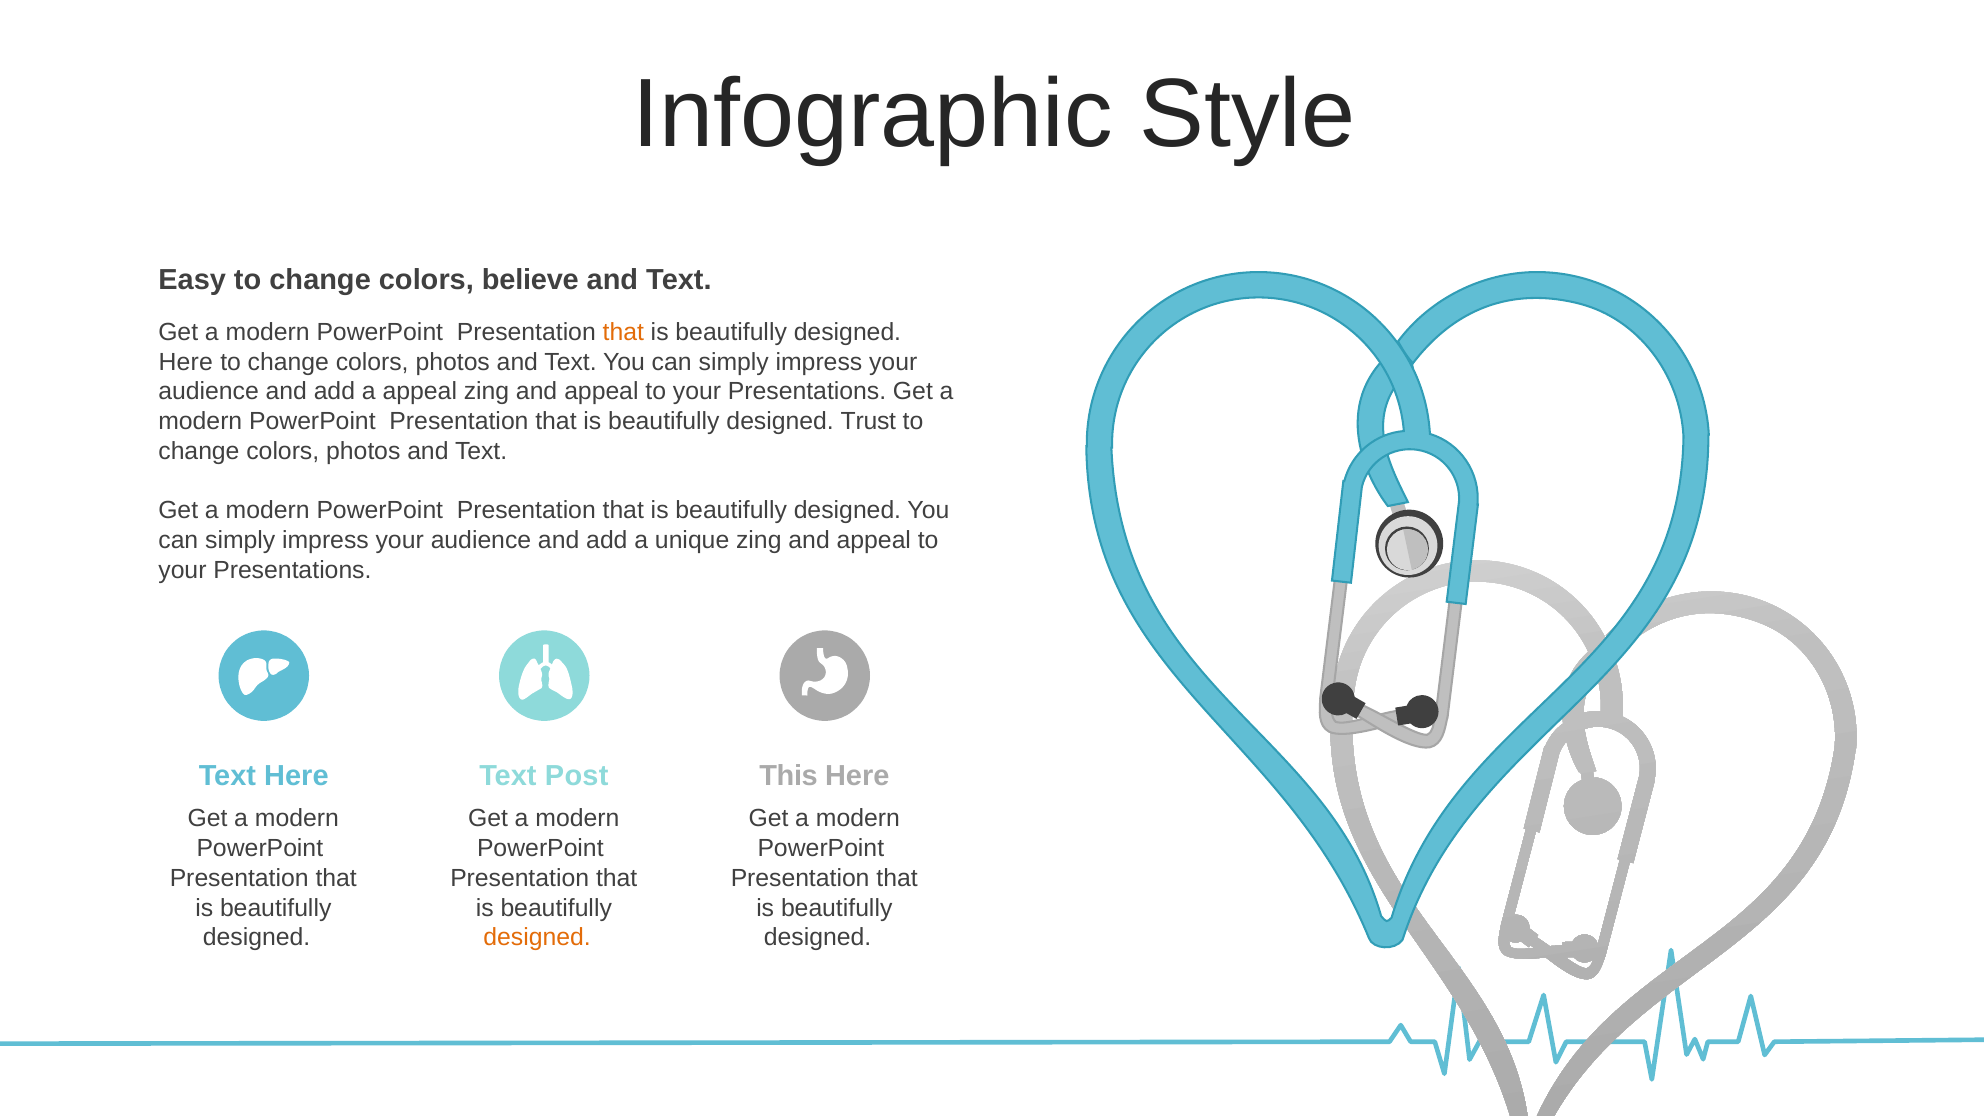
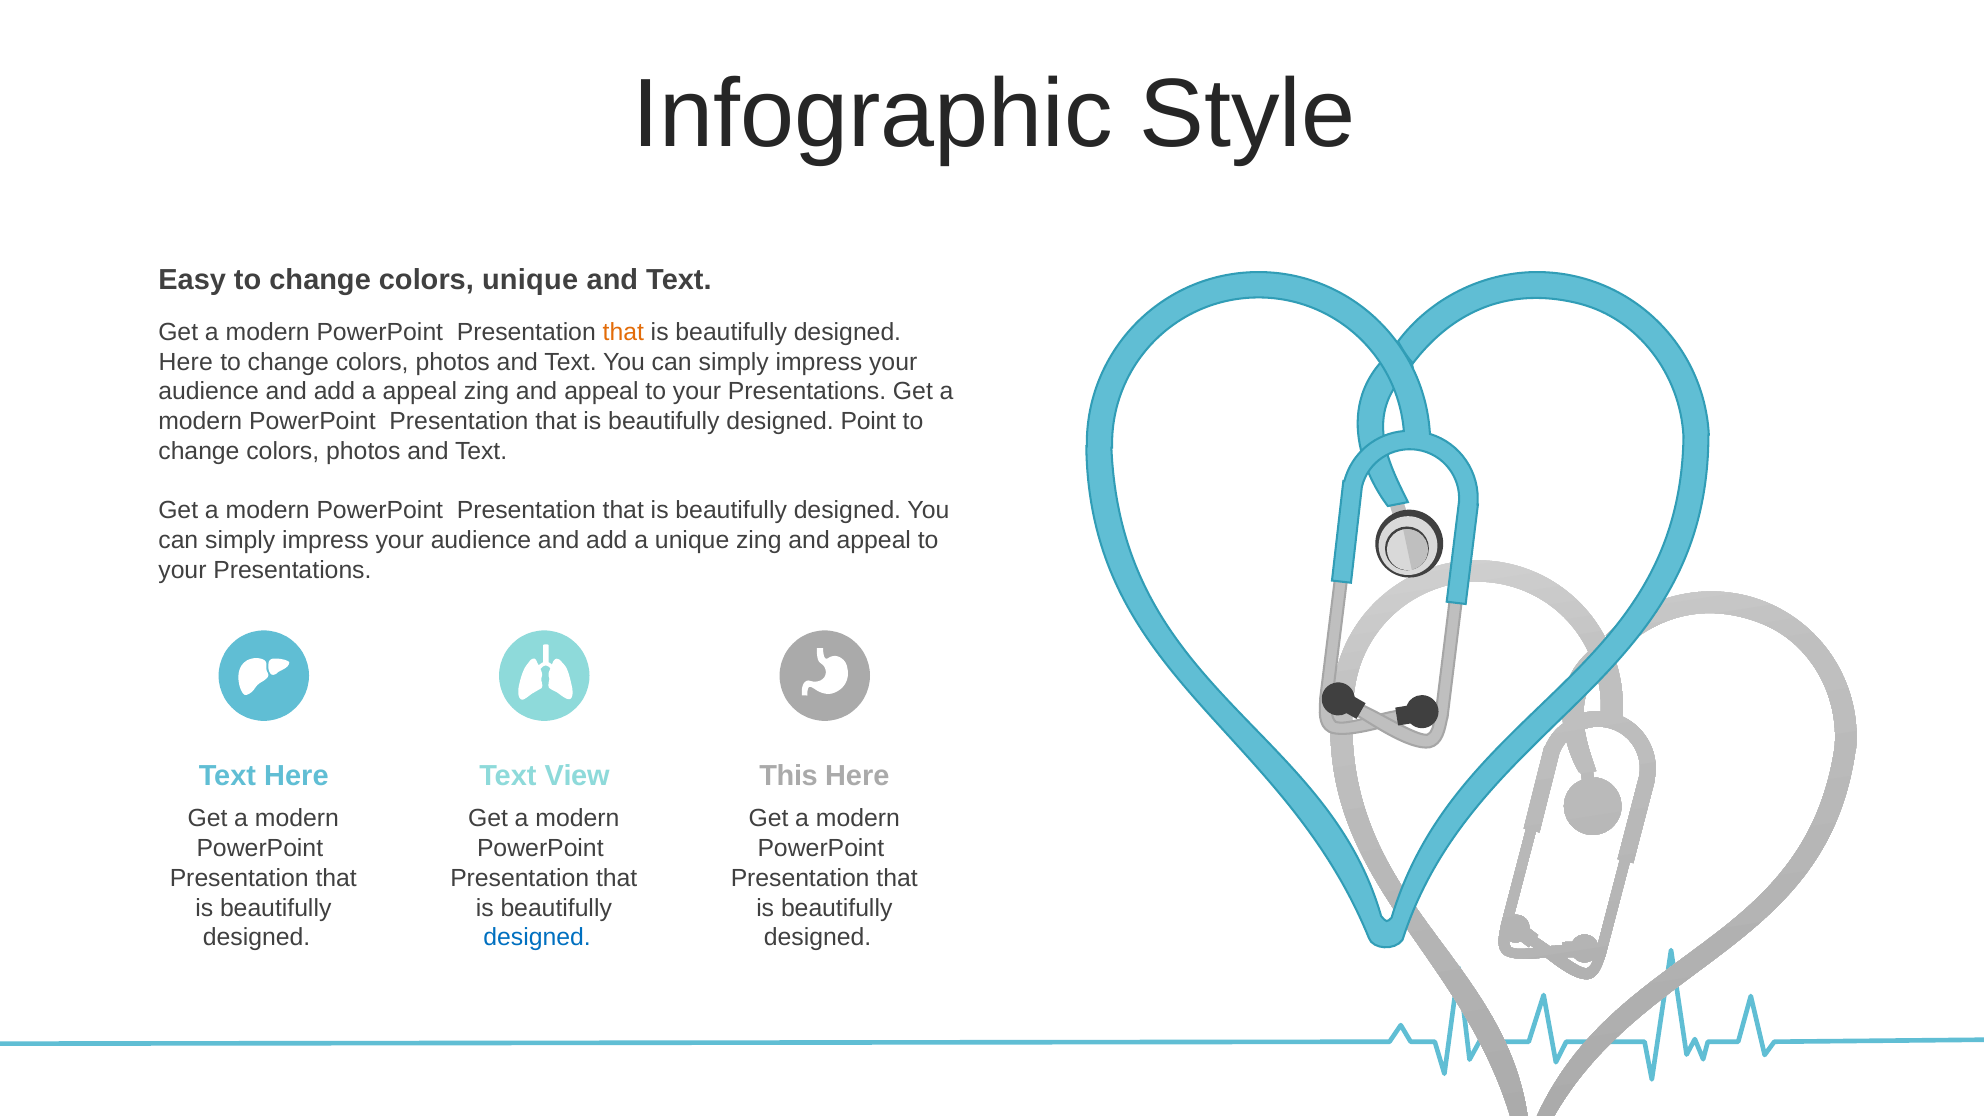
colors believe: believe -> unique
Trust: Trust -> Point
Post: Post -> View
designed at (537, 938) colour: orange -> blue
